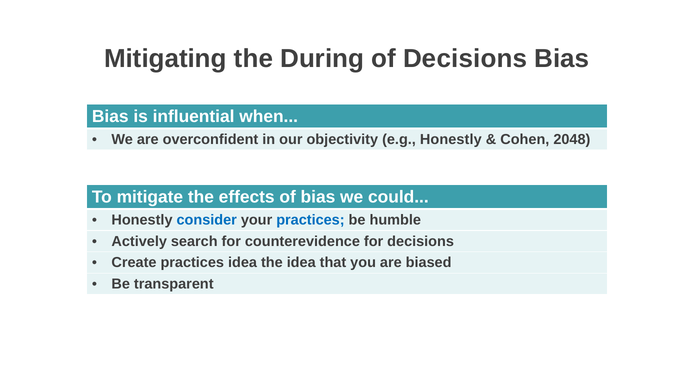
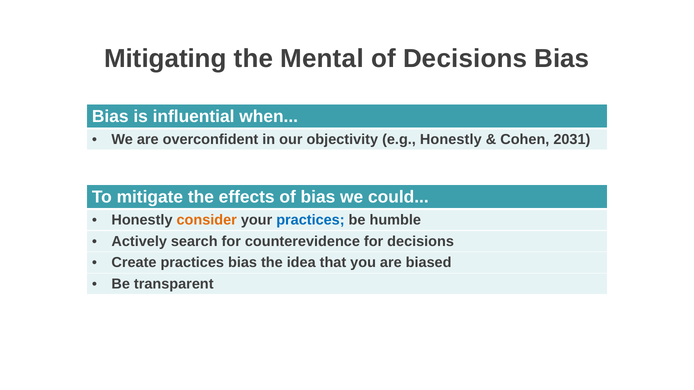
During: During -> Mental
2048: 2048 -> 2031
consider colour: blue -> orange
practices idea: idea -> bias
